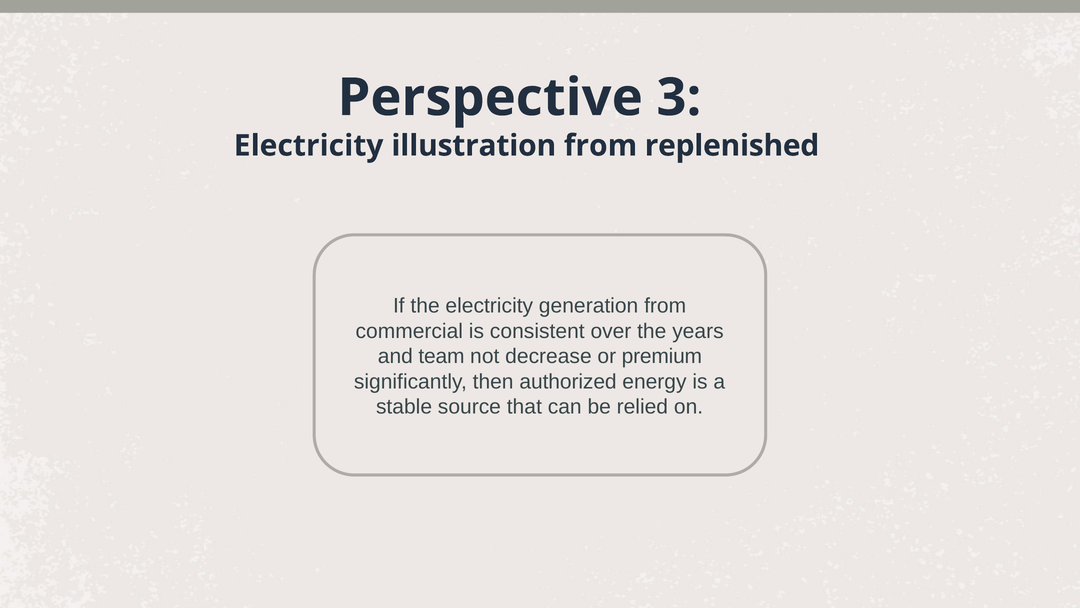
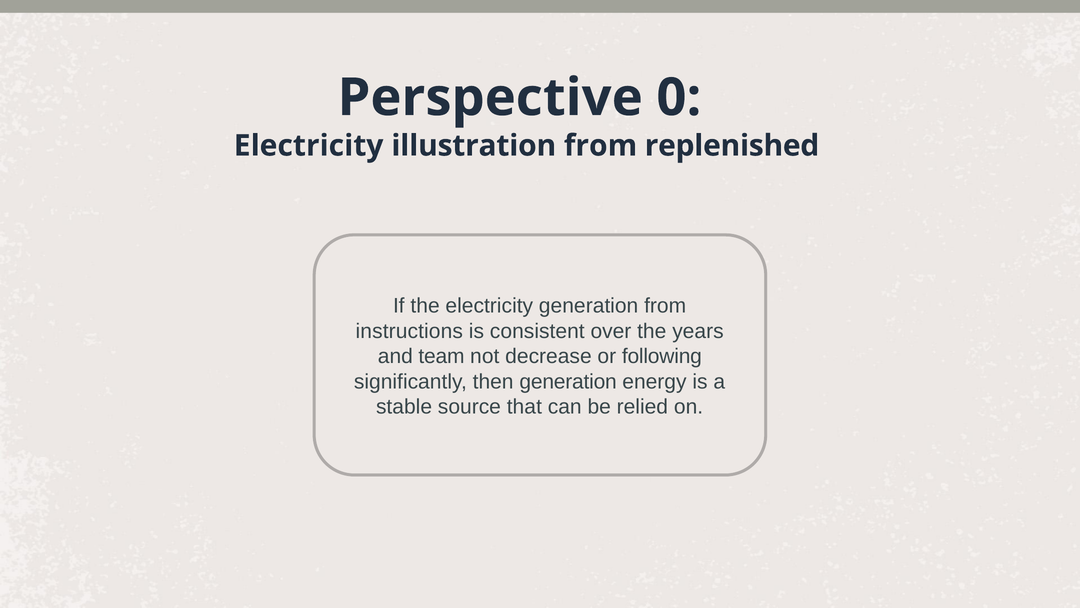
3: 3 -> 0
commercial: commercial -> instructions
premium: premium -> following
then authorized: authorized -> generation
